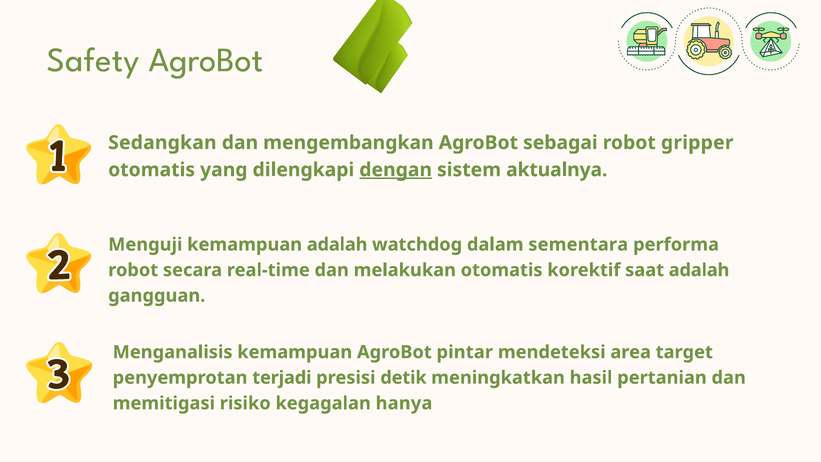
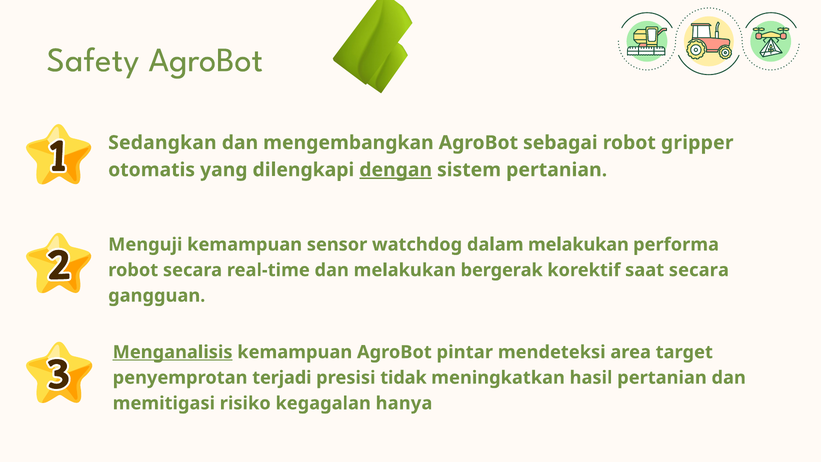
sistem aktualnya: aktualnya -> pertanian
kemampuan adalah: adalah -> sensor
dalam sementara: sementara -> melakukan
melakukan otomatis: otomatis -> bergerak
saat adalah: adalah -> secara
Menganalisis underline: none -> present
detik: detik -> tidak
